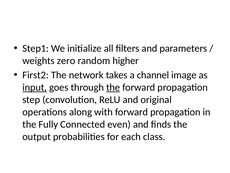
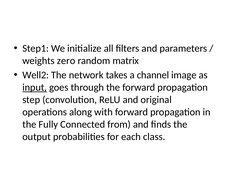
higher: higher -> matrix
First2: First2 -> Well2
the at (113, 87) underline: present -> none
even: even -> from
